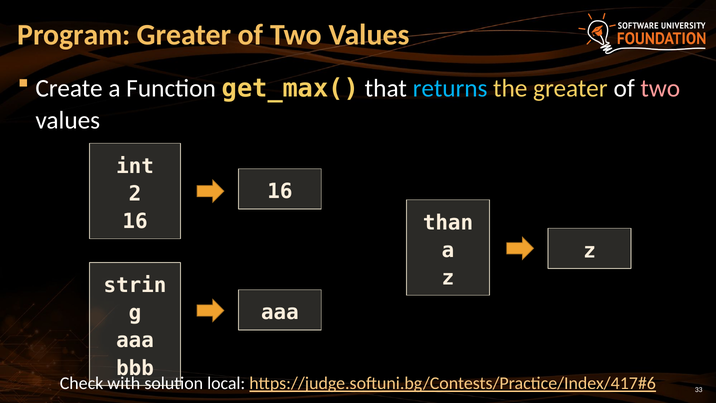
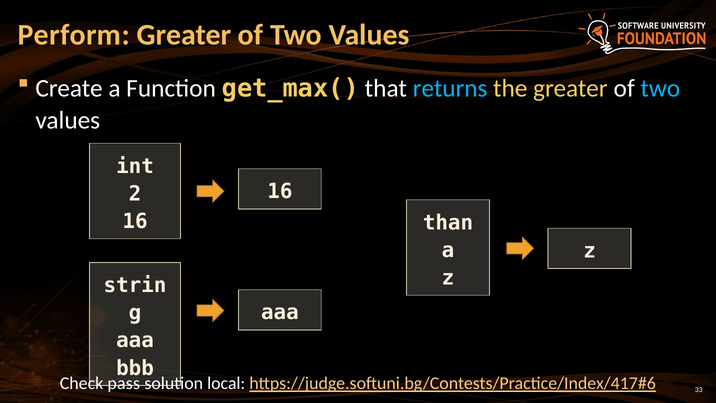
Program: Program -> Perform
two at (660, 88) colour: pink -> light blue
with: with -> pass
